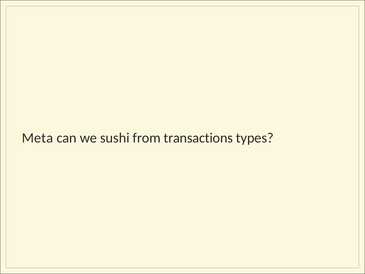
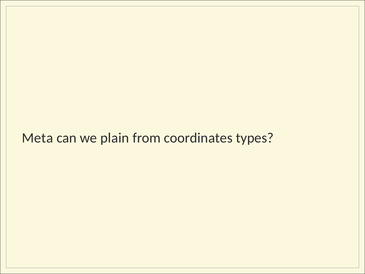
sushi: sushi -> plain
transactions: transactions -> coordinates
